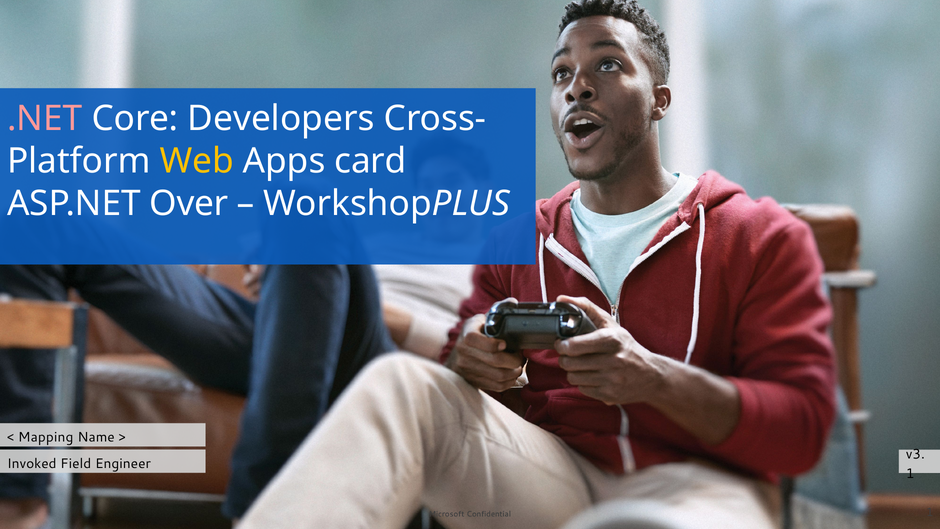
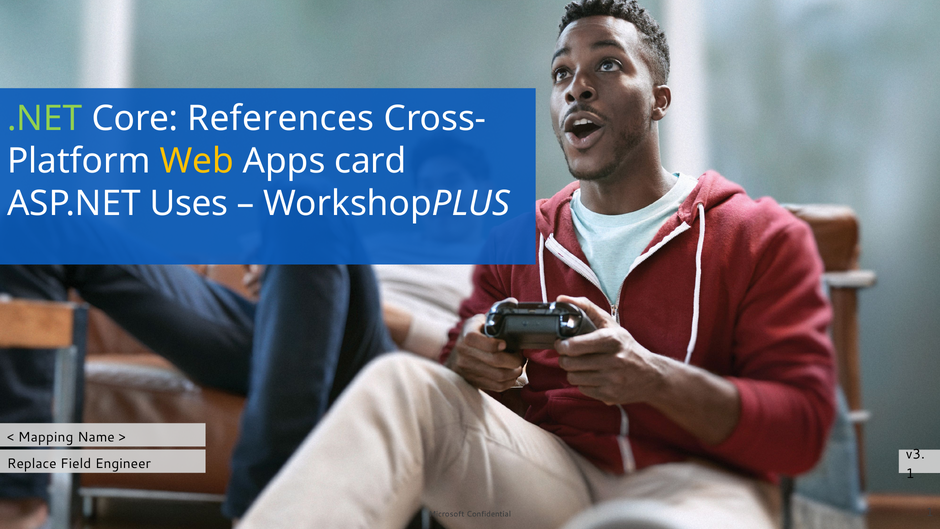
.NET colour: pink -> light green
Developers: Developers -> References
Over: Over -> Uses
Invoked: Invoked -> Replace
